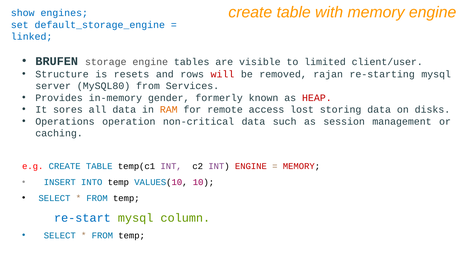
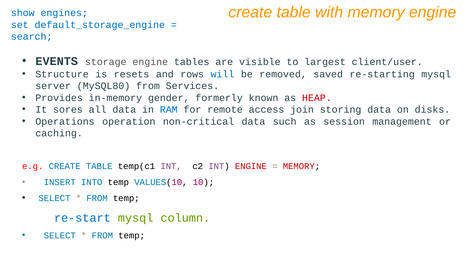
linked: linked -> search
BRUFEN: BRUFEN -> EVENTS
limited: limited -> largest
will colour: red -> blue
rajan: rajan -> saved
RAM colour: orange -> blue
lost: lost -> join
